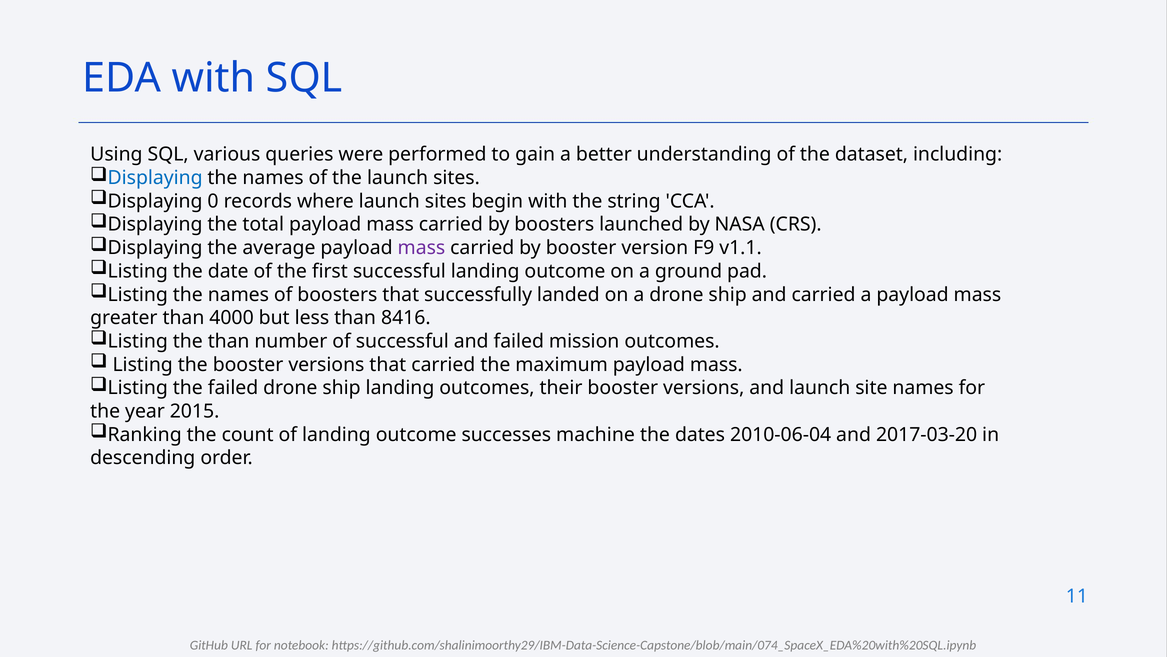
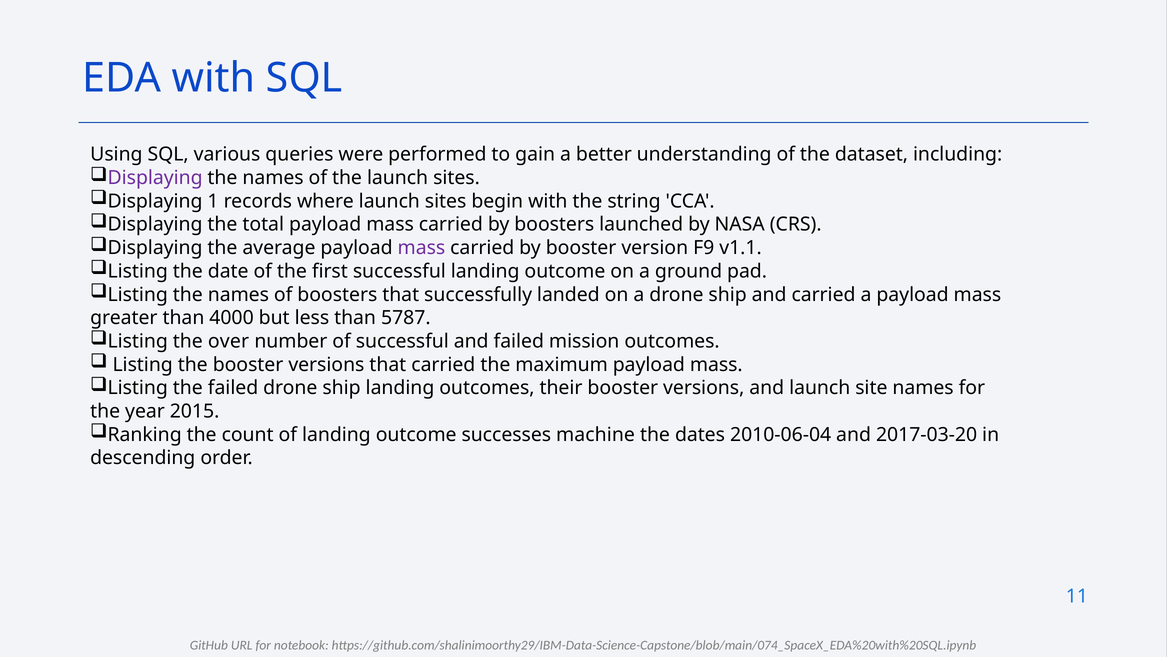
Displaying at (155, 178) colour: blue -> purple
0: 0 -> 1
8416: 8416 -> 5787
the than: than -> over
